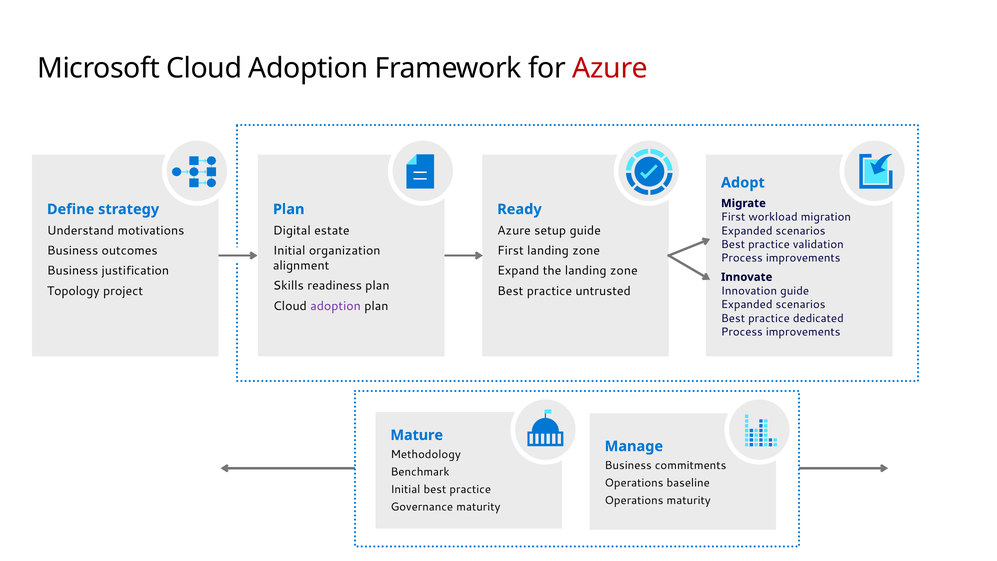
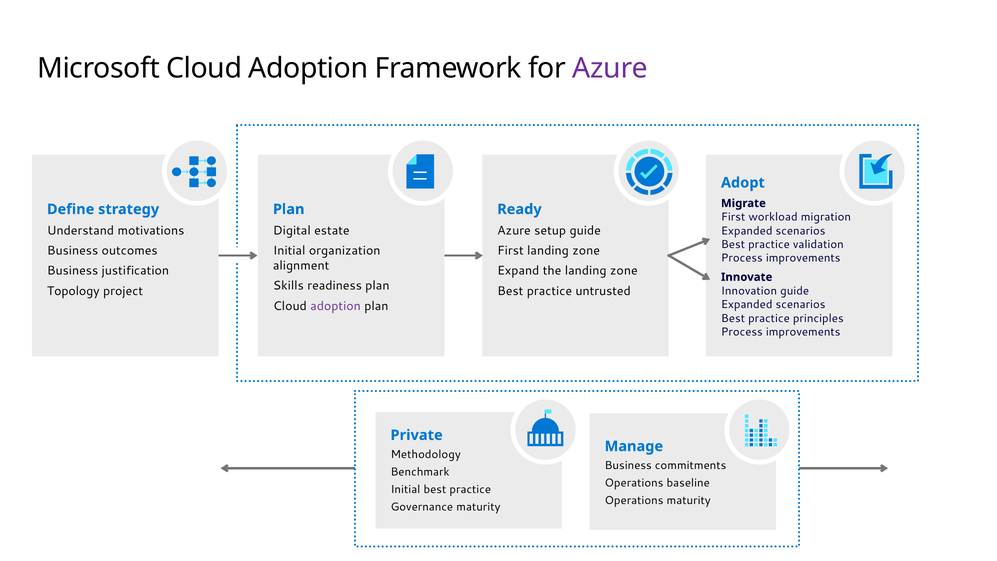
Azure at (610, 68) colour: red -> purple
dedicated: dedicated -> principles
Mature: Mature -> Private
